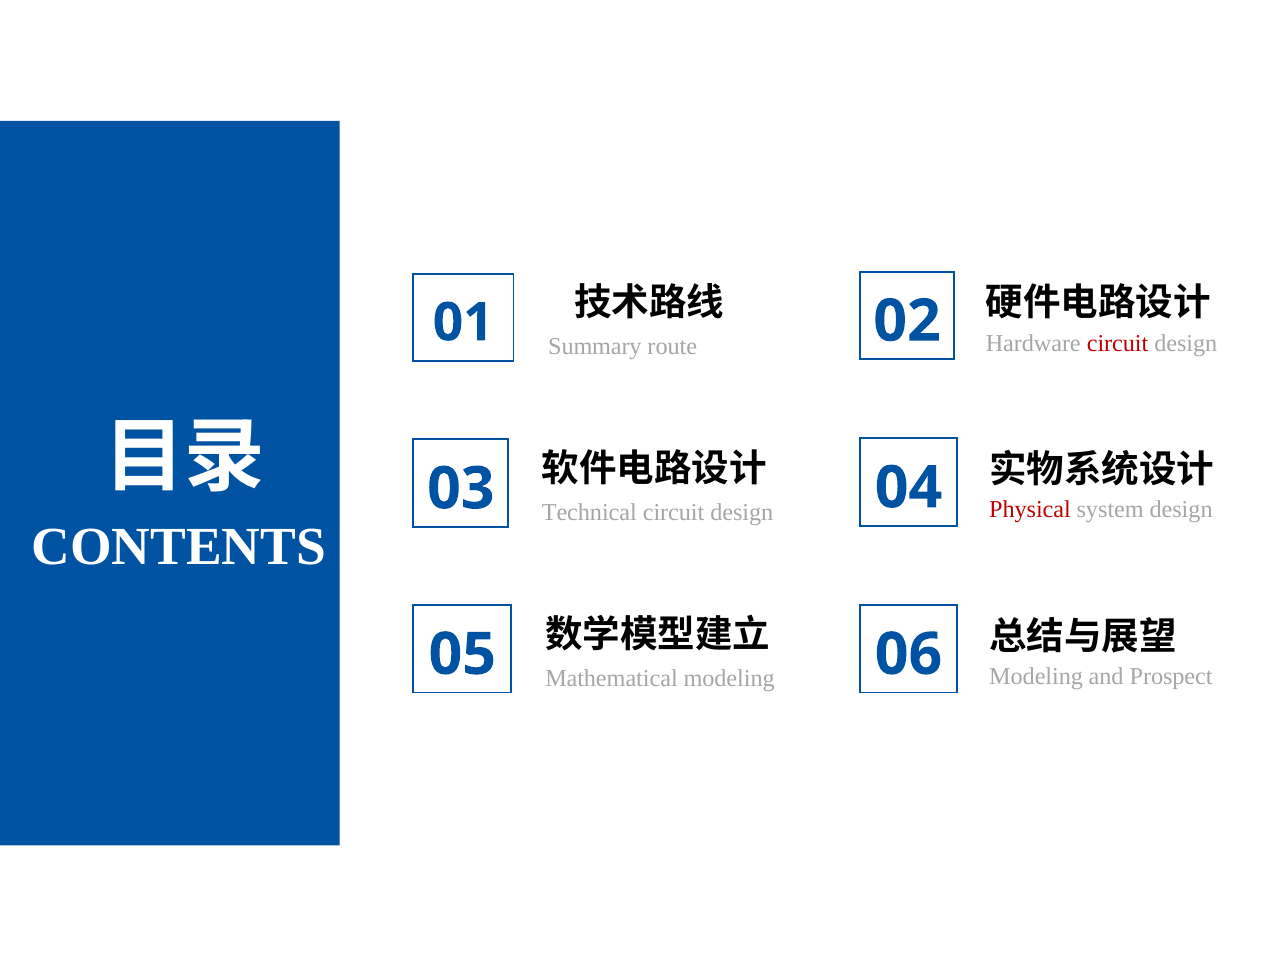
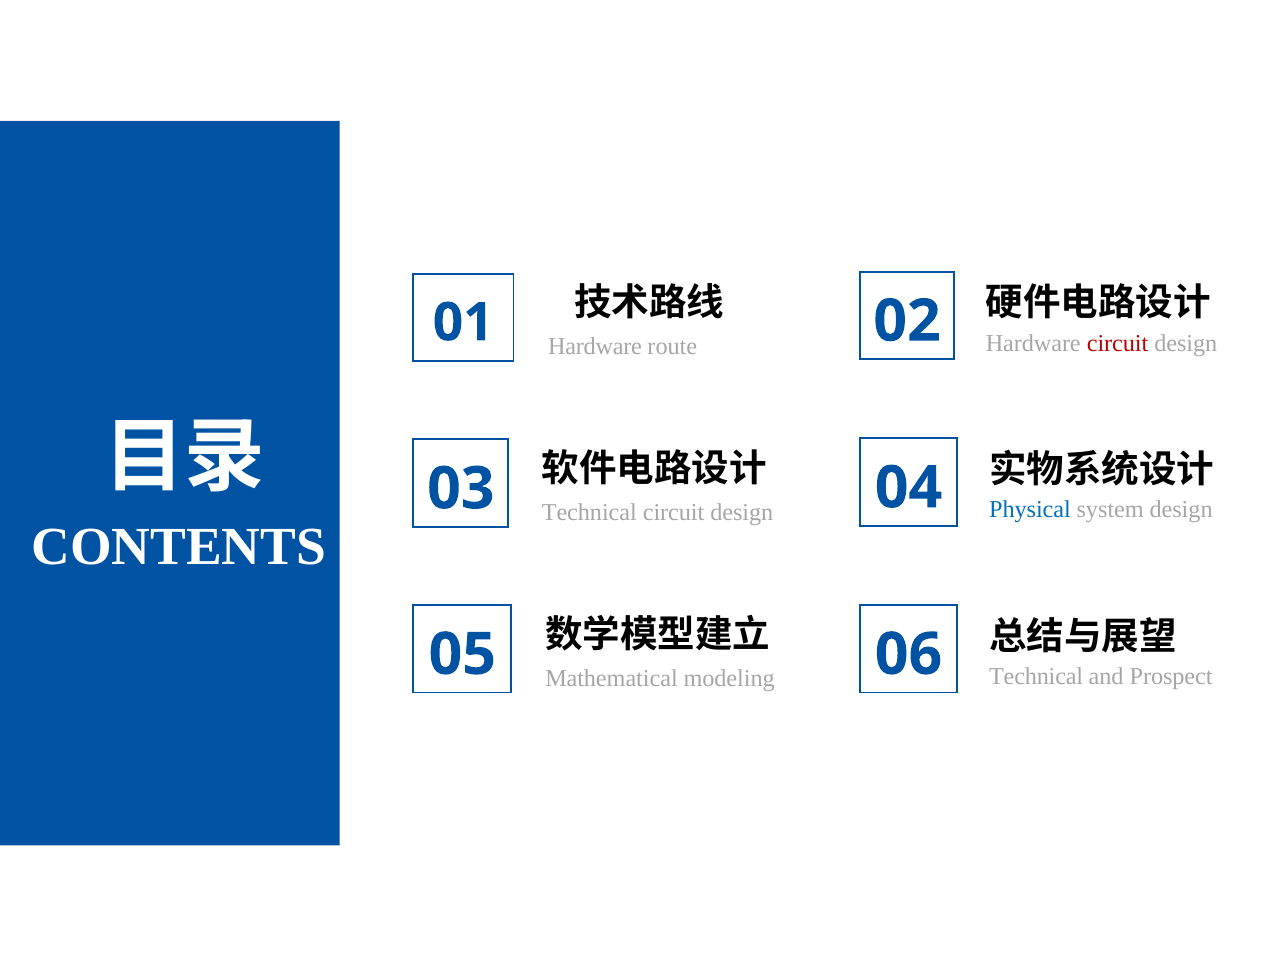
Summary at (595, 347): Summary -> Hardware
Physical colour: red -> blue
Modeling at (1036, 676): Modeling -> Technical
